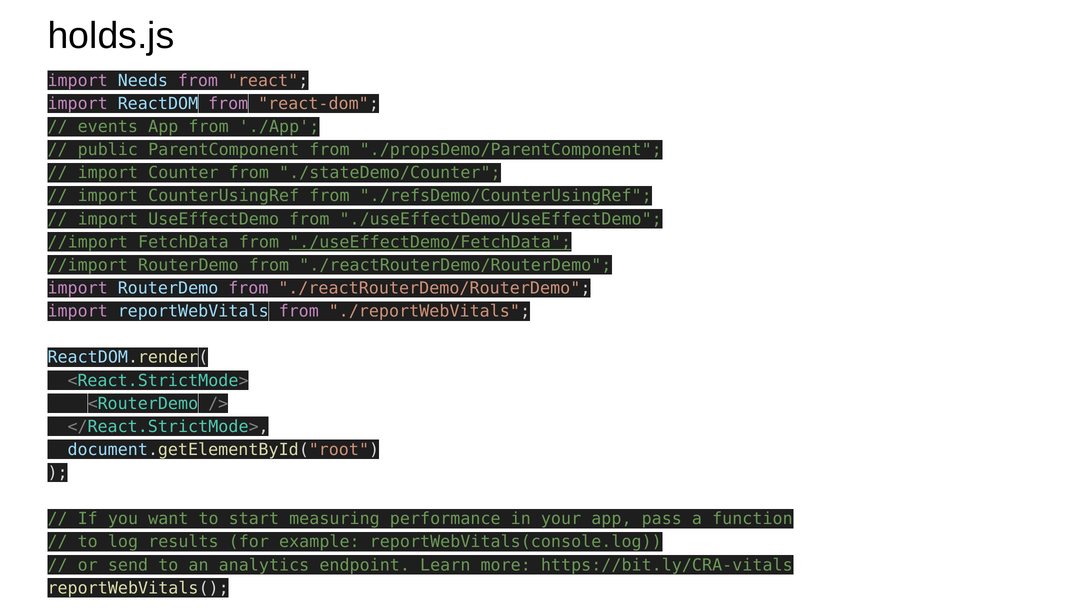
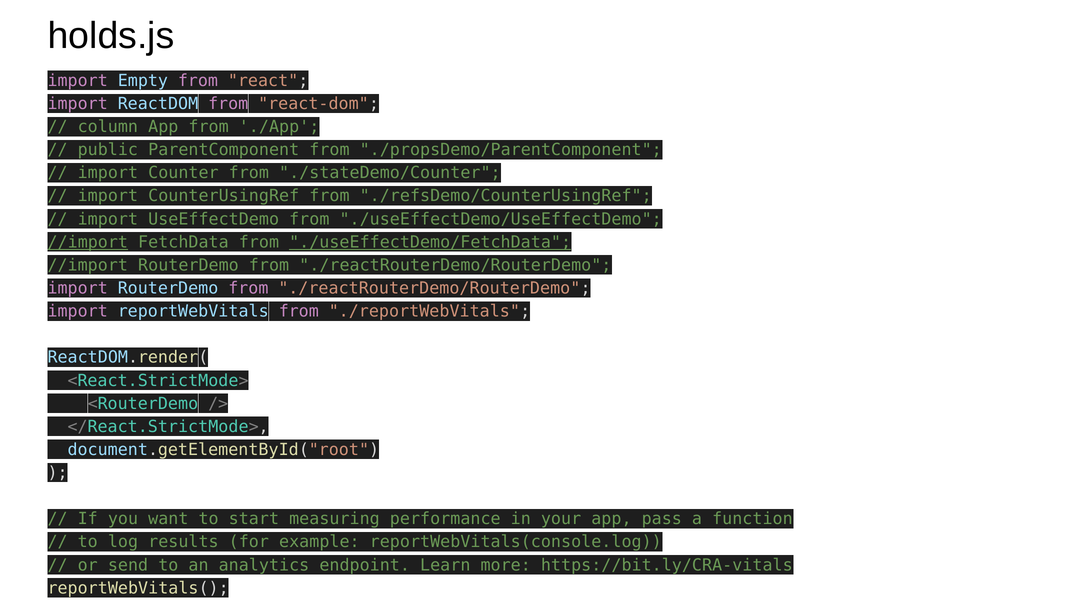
Needs: Needs -> Empty
events: events -> column
//import at (88, 242) underline: none -> present
